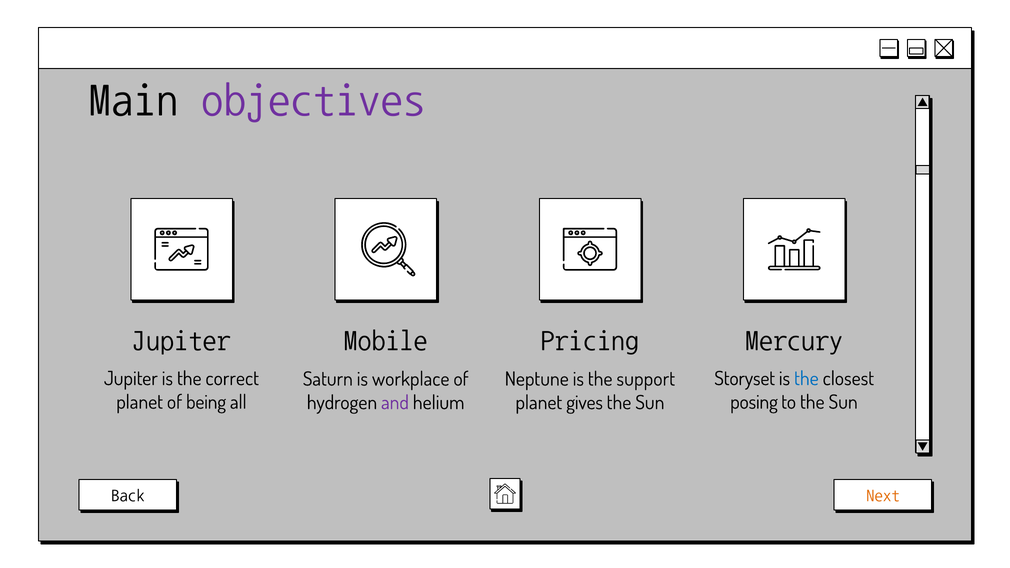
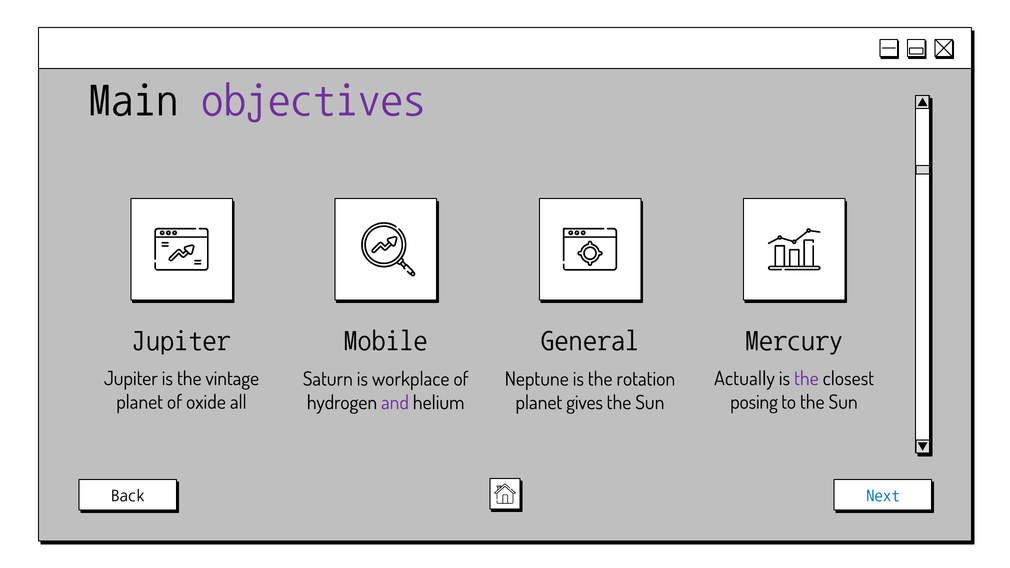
Pricing: Pricing -> General
correct: correct -> vintage
Storyset: Storyset -> Actually
the at (806, 379) colour: blue -> purple
support: support -> rotation
being: being -> oxide
Next colour: orange -> blue
